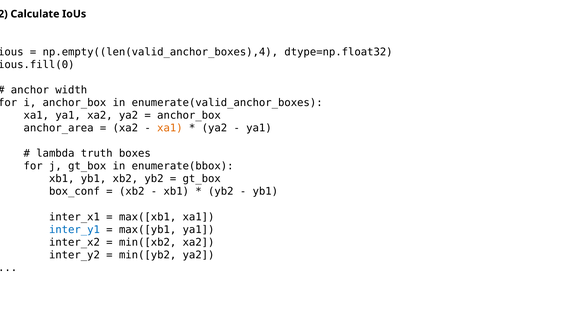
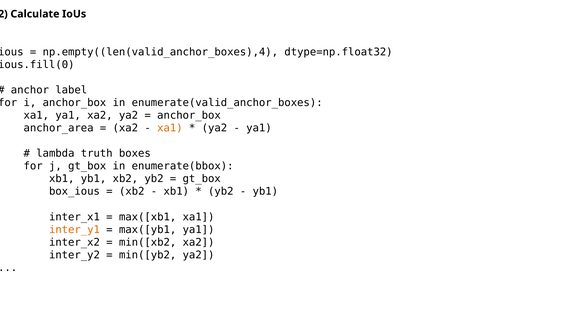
width: width -> label
box_conf: box_conf -> box_ious
inter_y1 colour: blue -> orange
